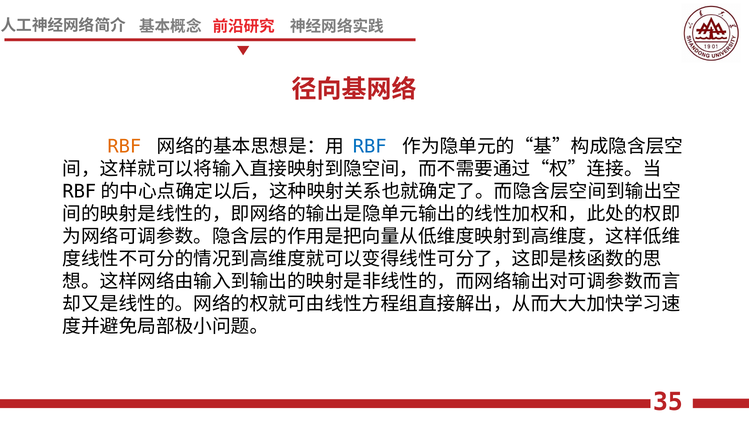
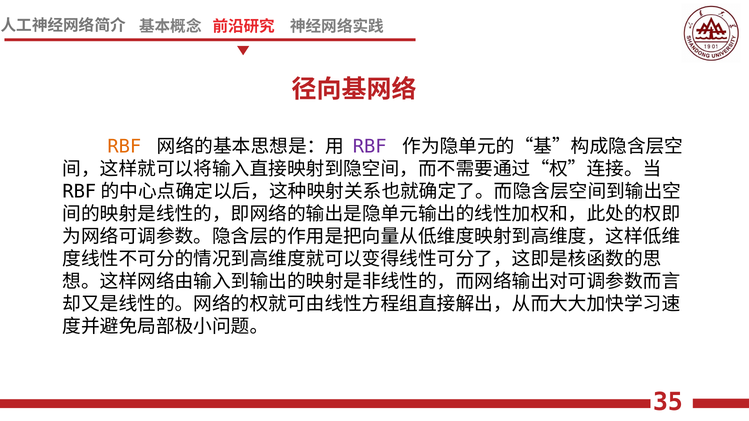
RBF at (370, 147) colour: blue -> purple
